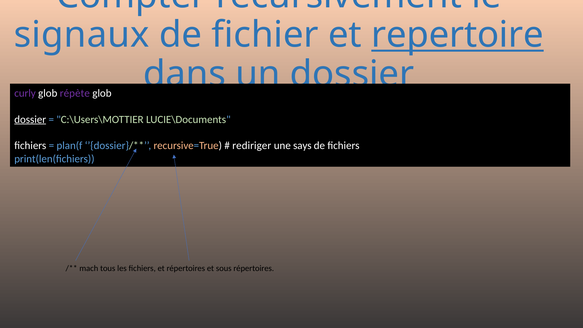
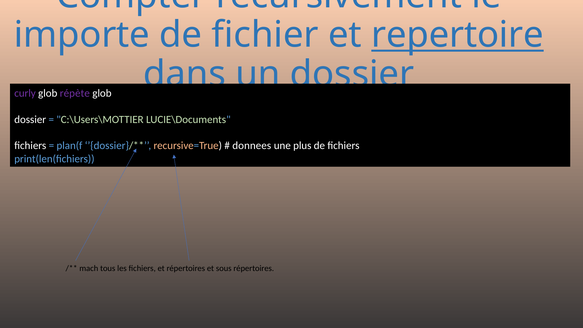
signaux: signaux -> importe
dossier at (30, 119) underline: present -> none
rediriger: rediriger -> donnees
says: says -> plus
